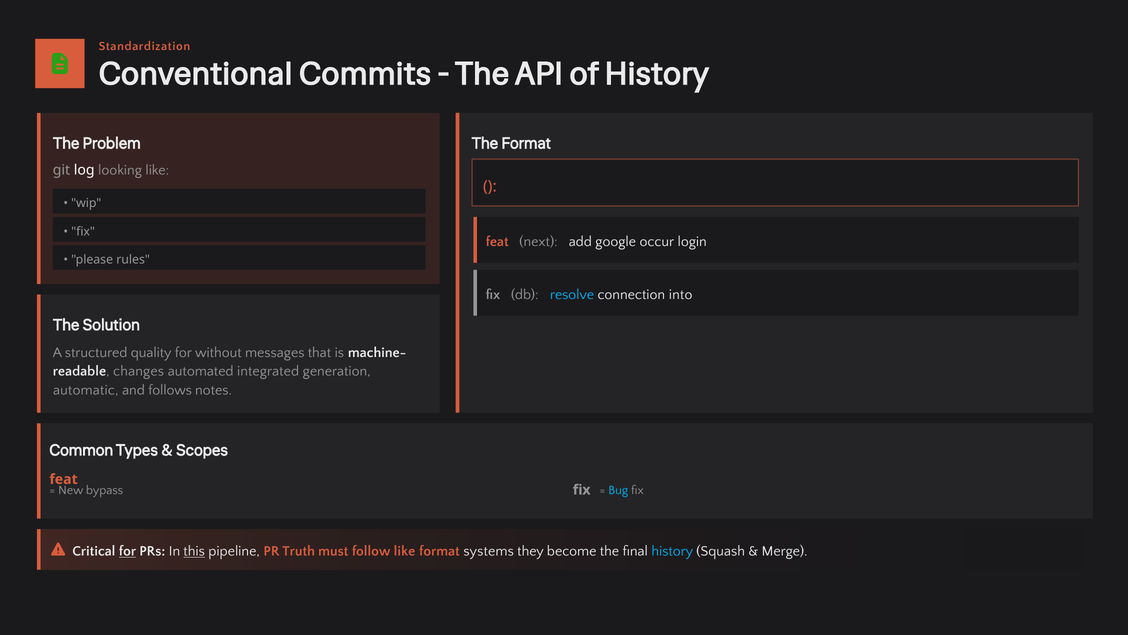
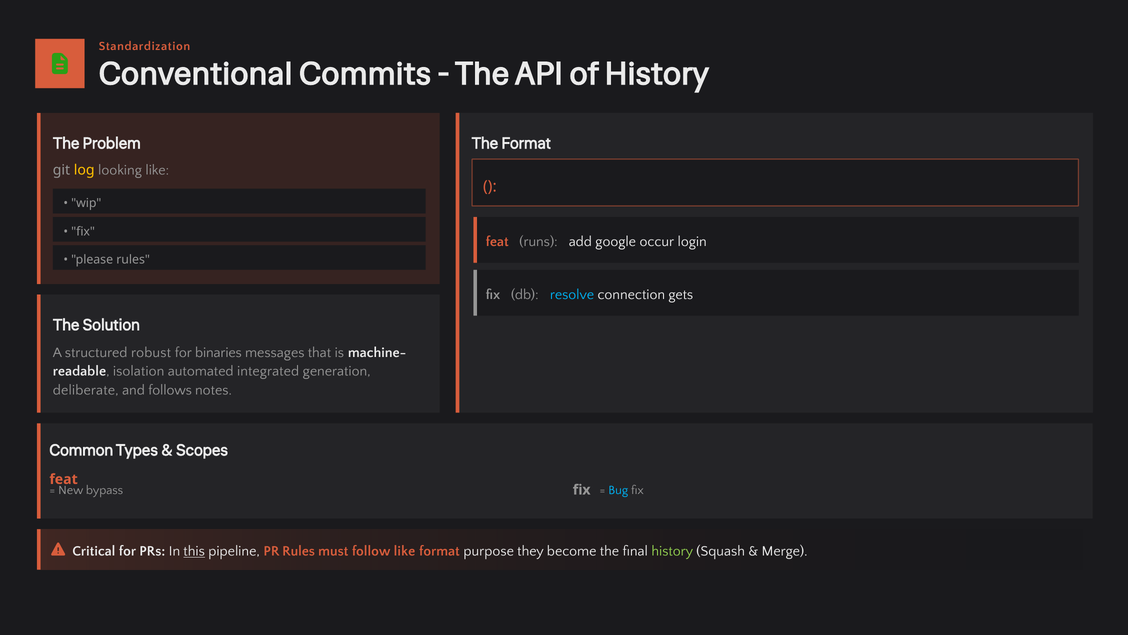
log colour: white -> yellow
next: next -> runs
into: into -> gets
quality: quality -> robust
without: without -> binaries
changes: changes -> isolation
automatic: automatic -> deliberate
for at (128, 551) underline: present -> none
PR Truth: Truth -> Rules
systems: systems -> purpose
history at (672, 551) colour: light blue -> light green
